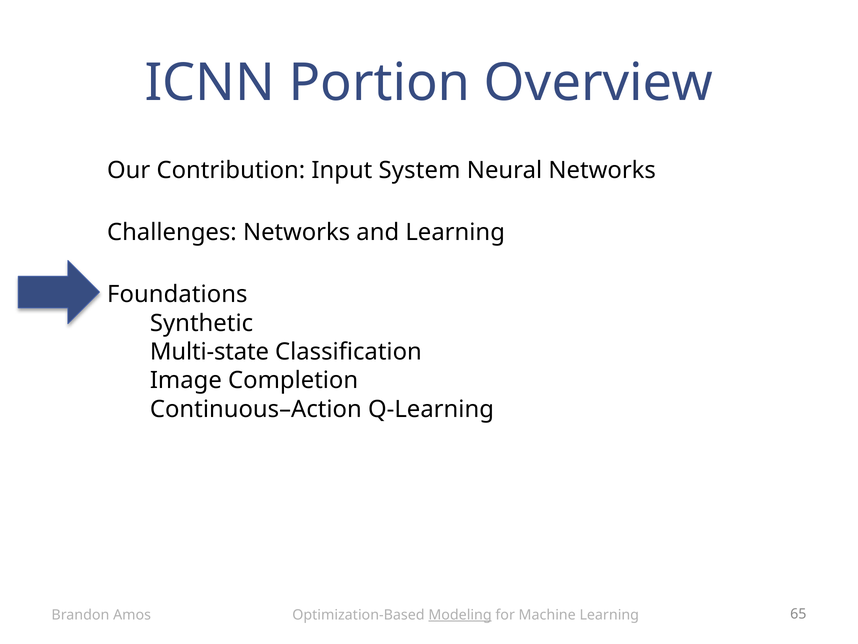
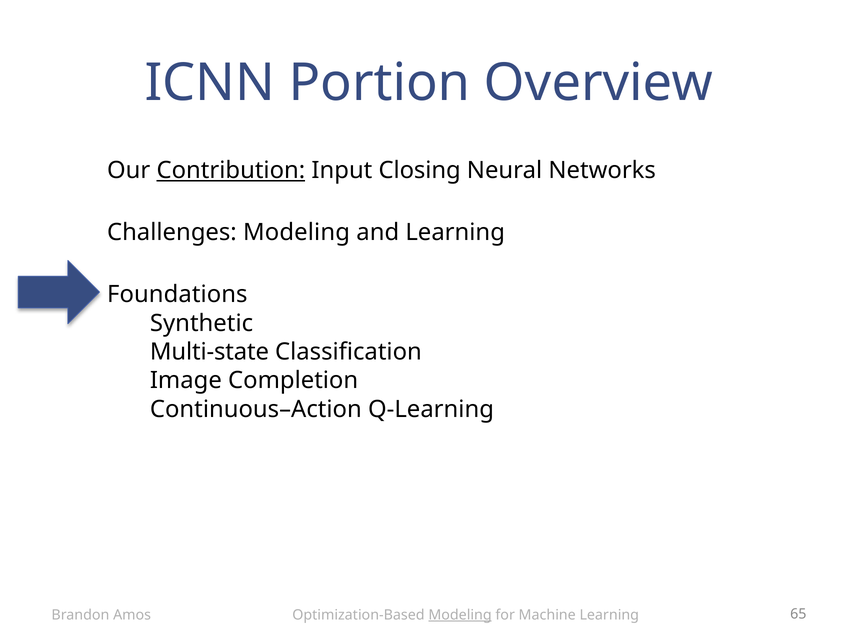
Contribution underline: none -> present
System: System -> Closing
Challenges Networks: Networks -> Modeling
